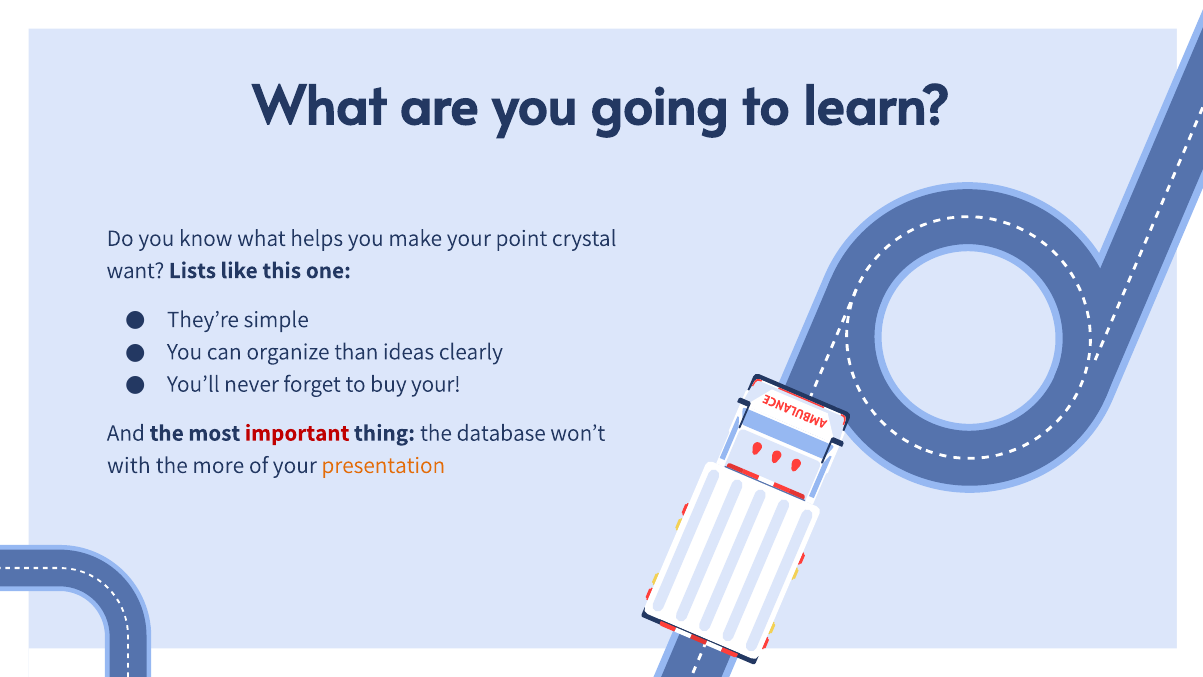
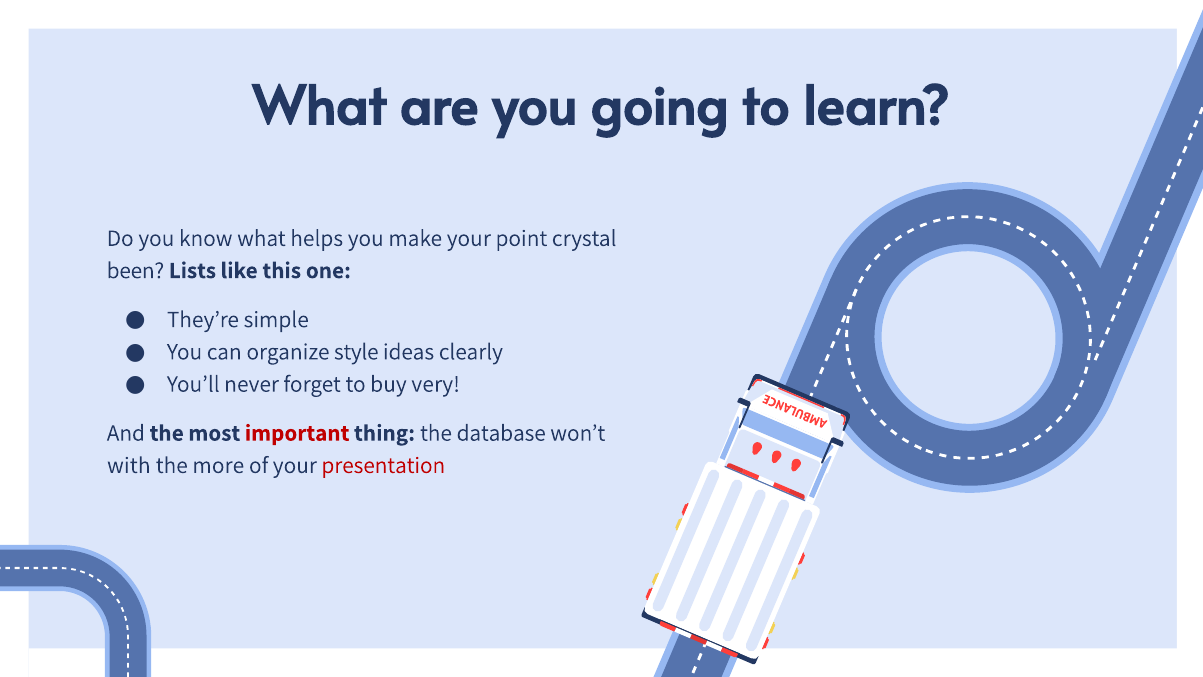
want: want -> been
than: than -> style
buy your: your -> very
presentation colour: orange -> red
